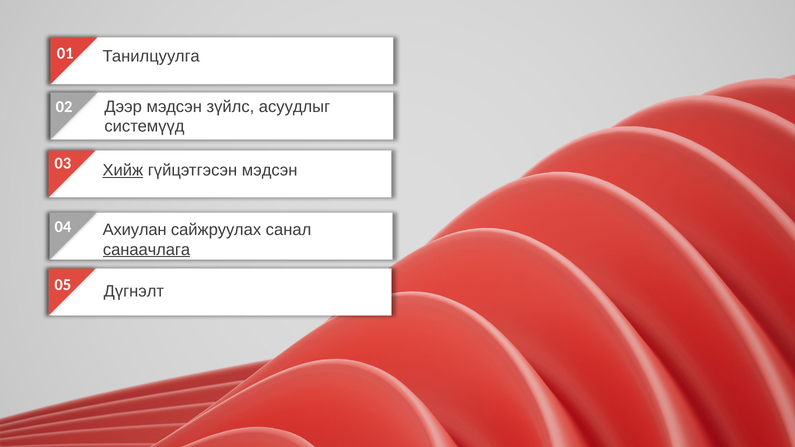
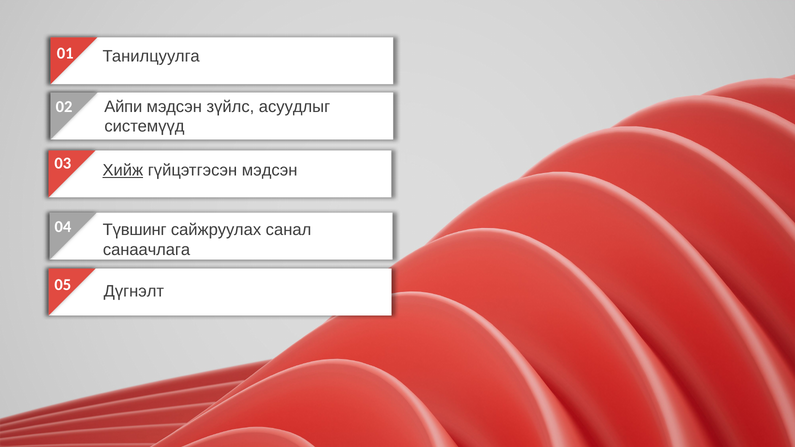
Дээр: Дээр -> Айпи
Ахиулан: Ахиулан -> Түвшинг
санаачлага underline: present -> none
